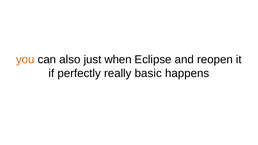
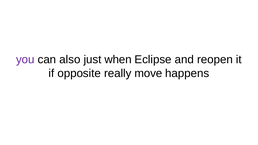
you colour: orange -> purple
perfectly: perfectly -> opposite
basic: basic -> move
